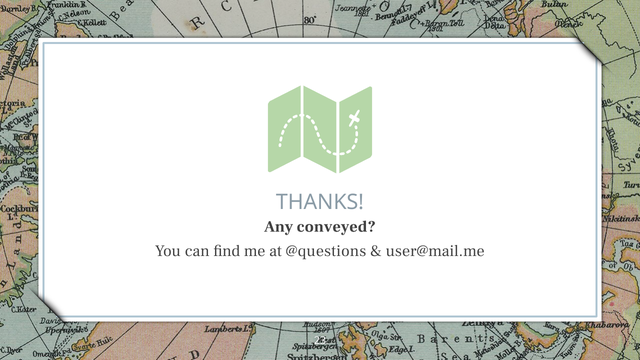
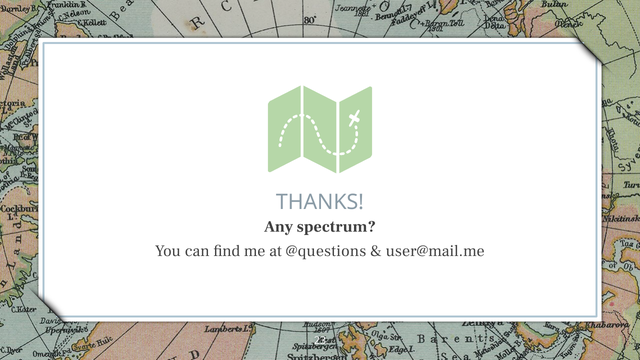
conveyed: conveyed -> spectrum
